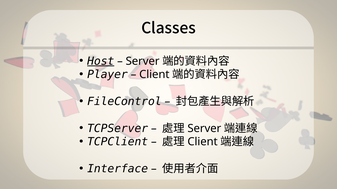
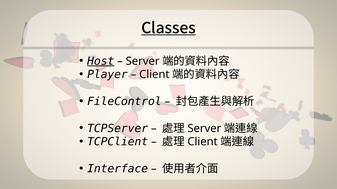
Classes underline: none -> present
